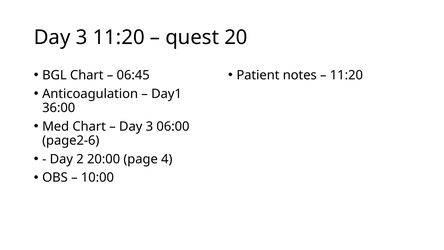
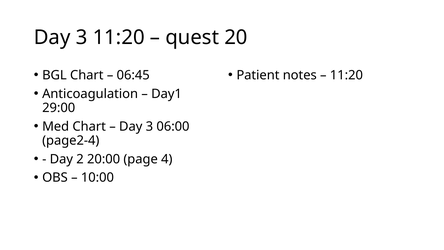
36:00: 36:00 -> 29:00
page2-6: page2-6 -> page2-4
